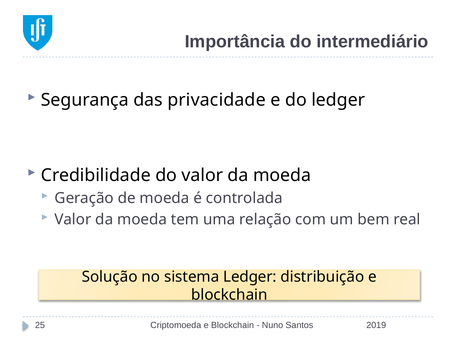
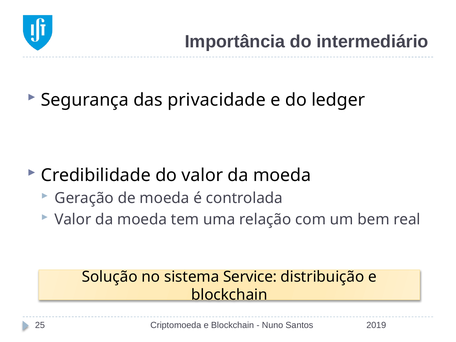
sistema Ledger: Ledger -> Service
